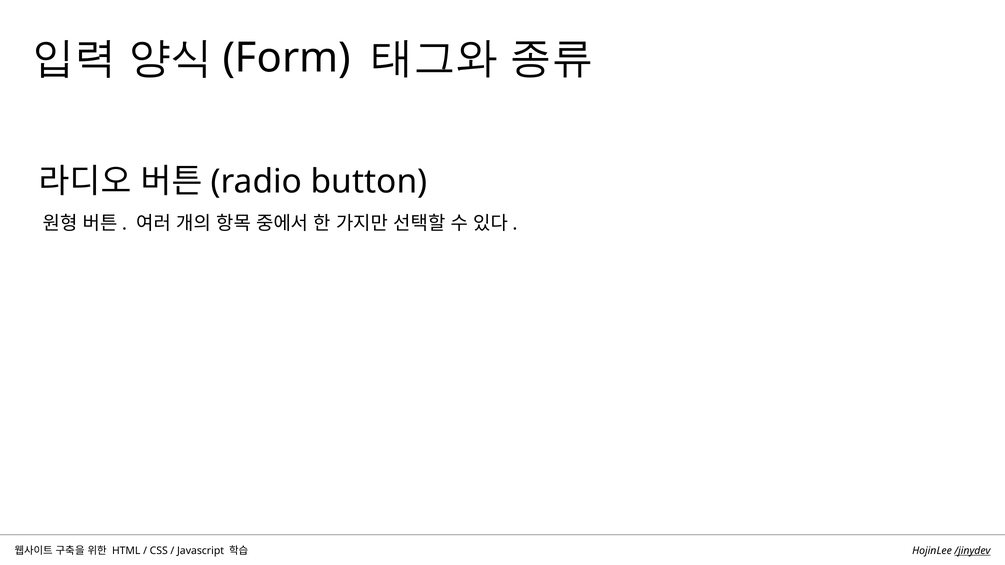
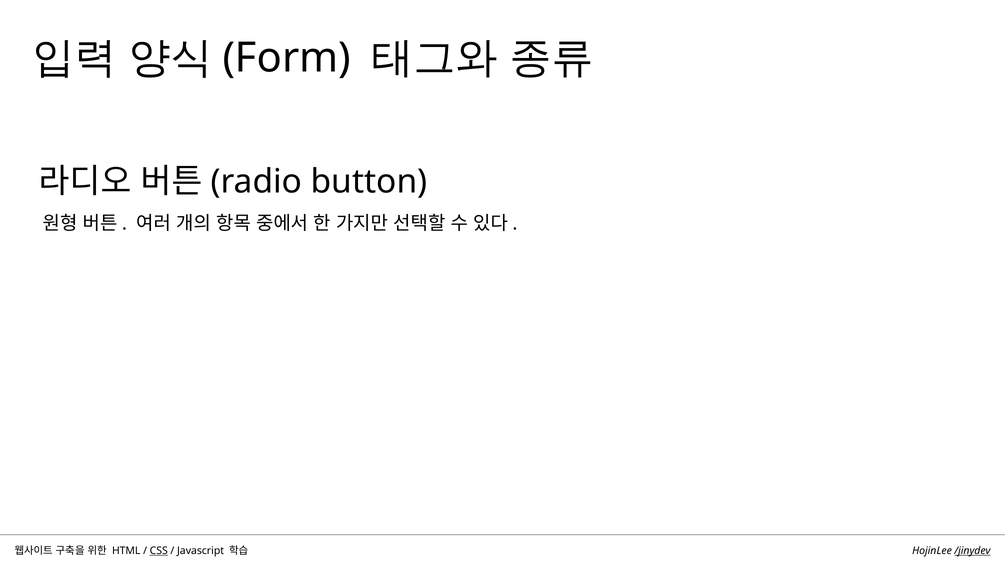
CSS underline: none -> present
